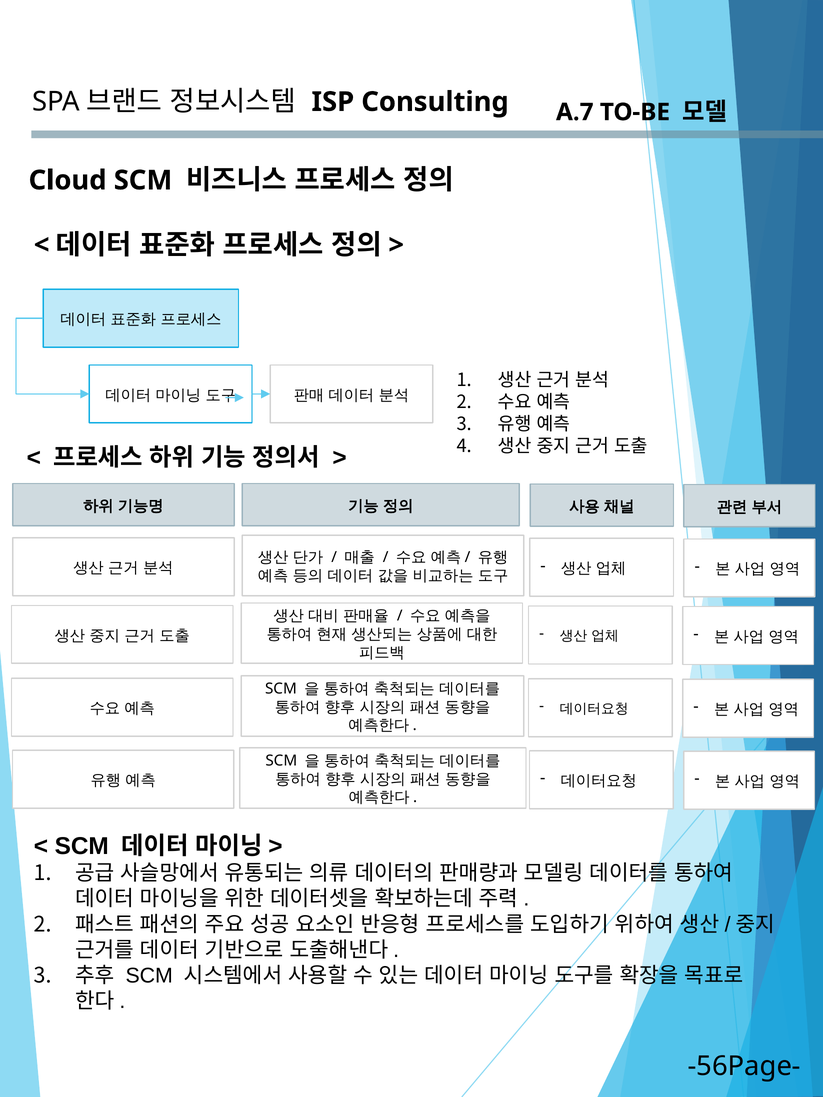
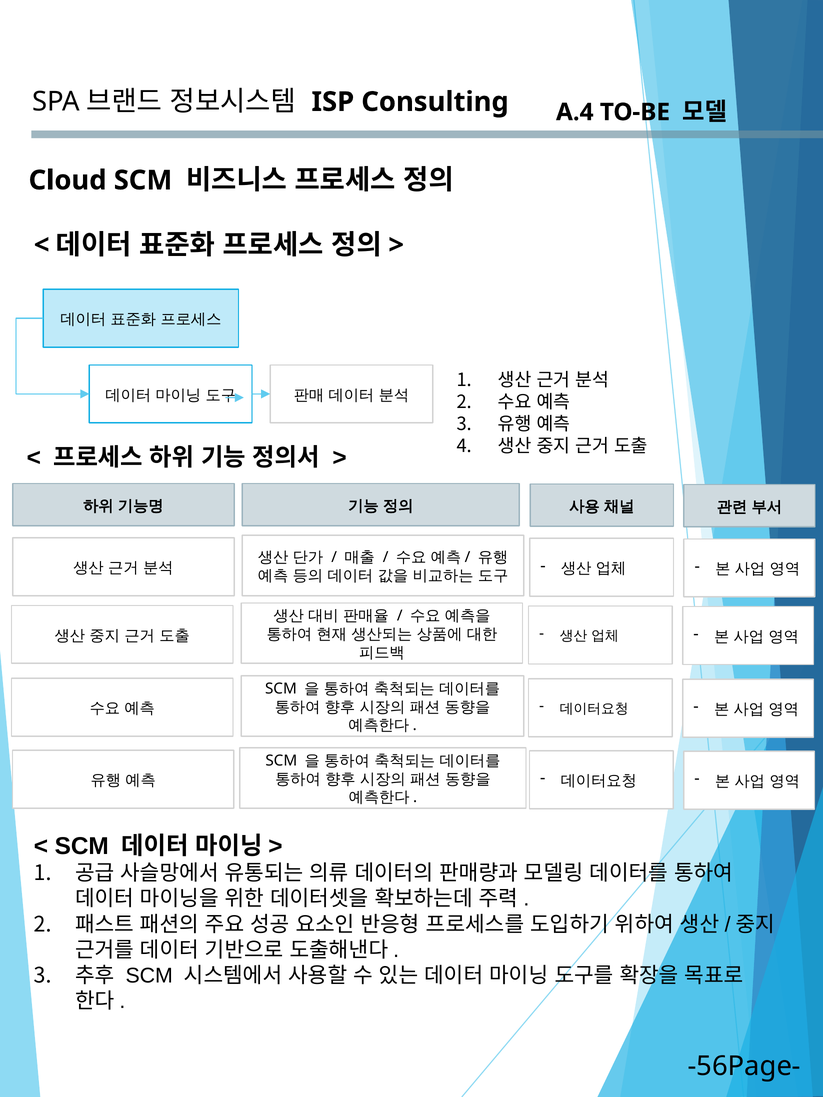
A.7: A.7 -> A.4
